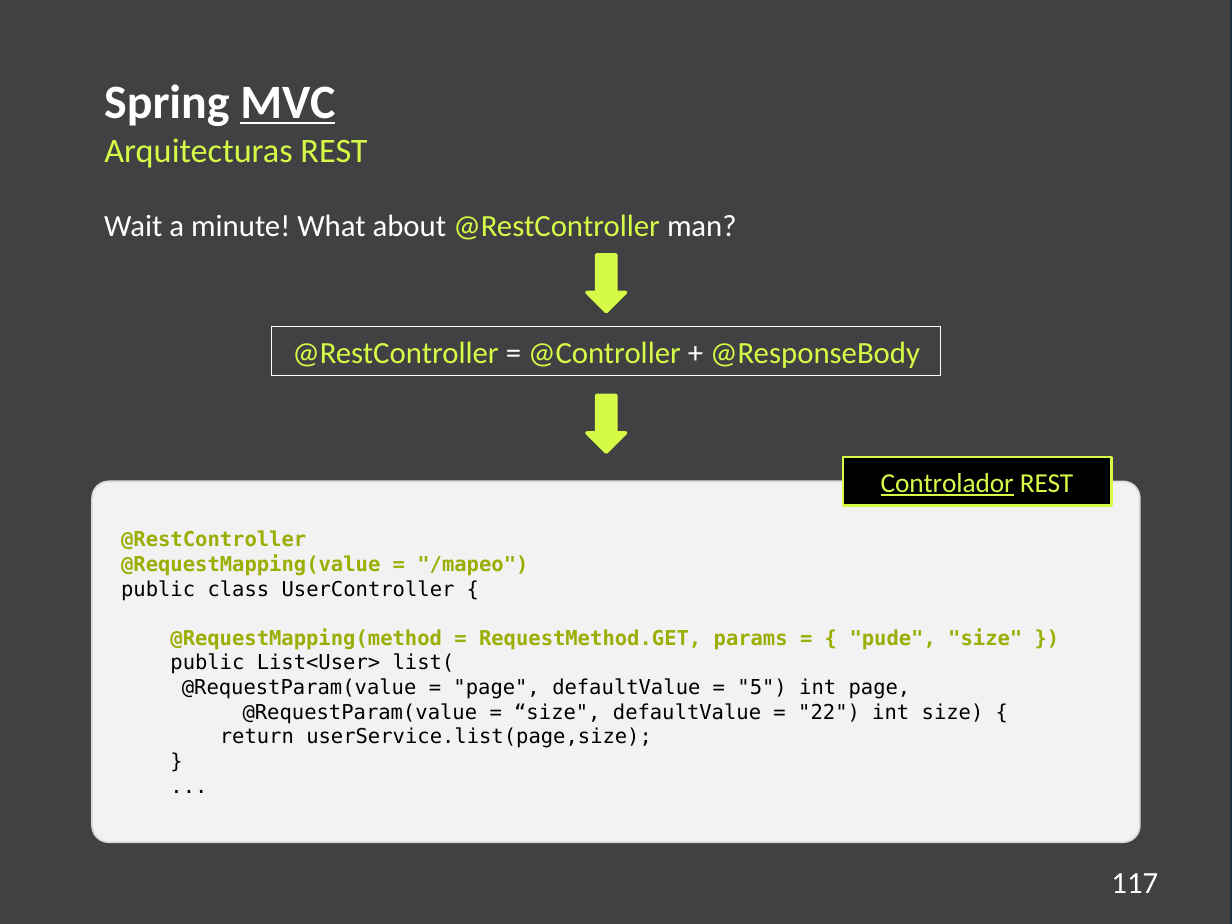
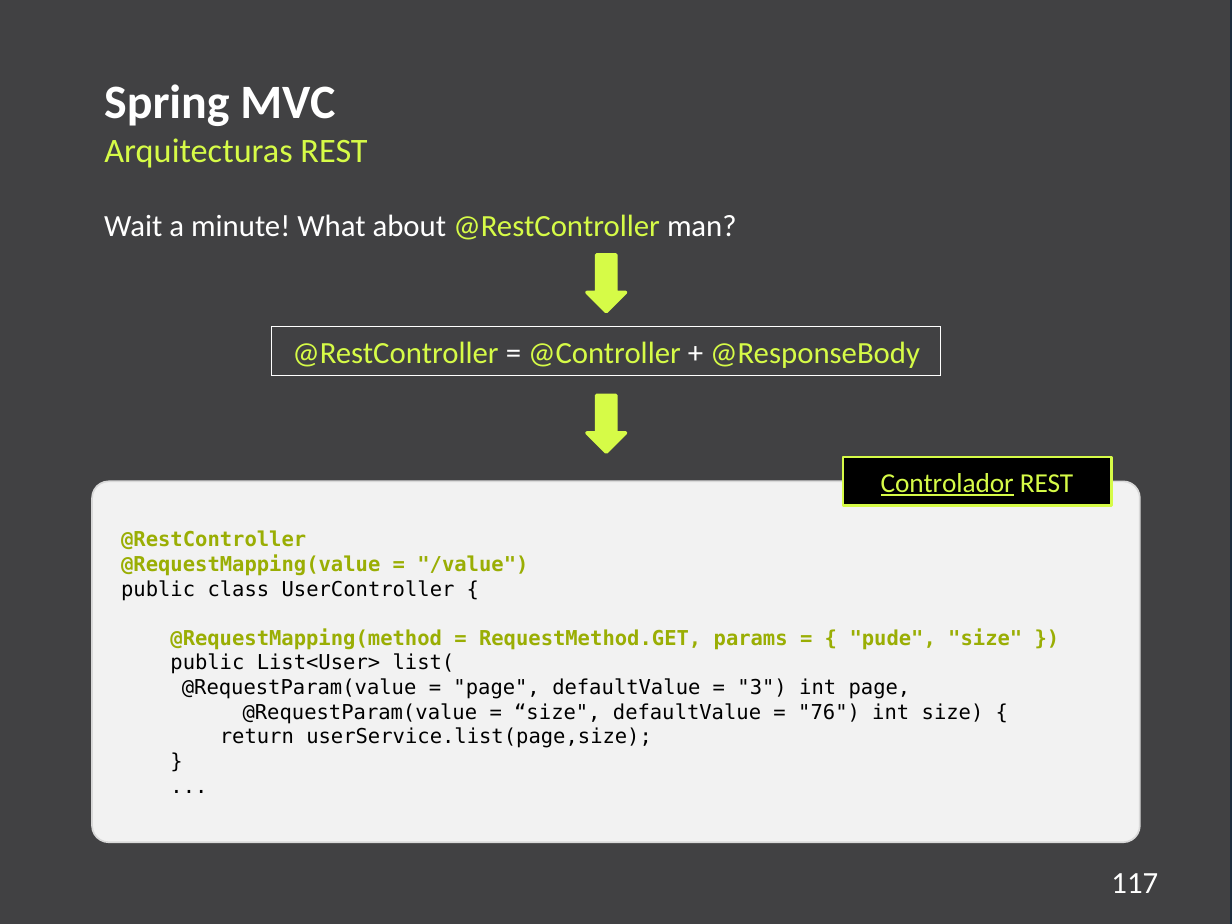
MVC underline: present -> none
/mapeo: /mapeo -> /value
5: 5 -> 3
22: 22 -> 76
